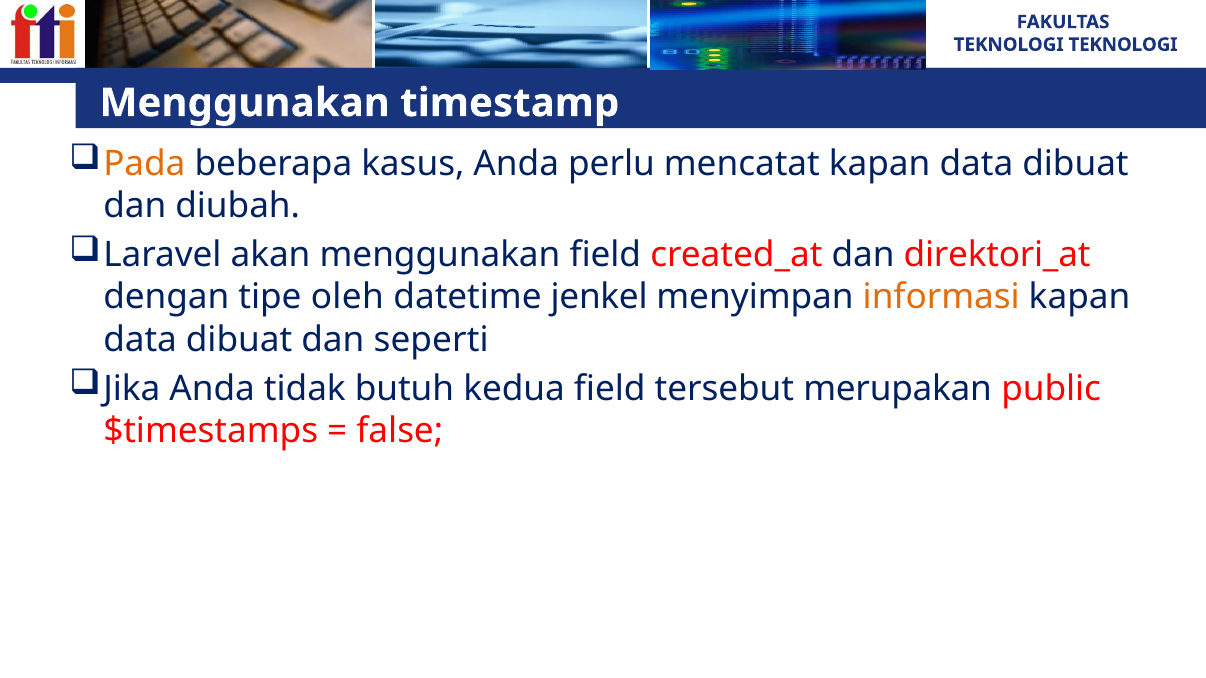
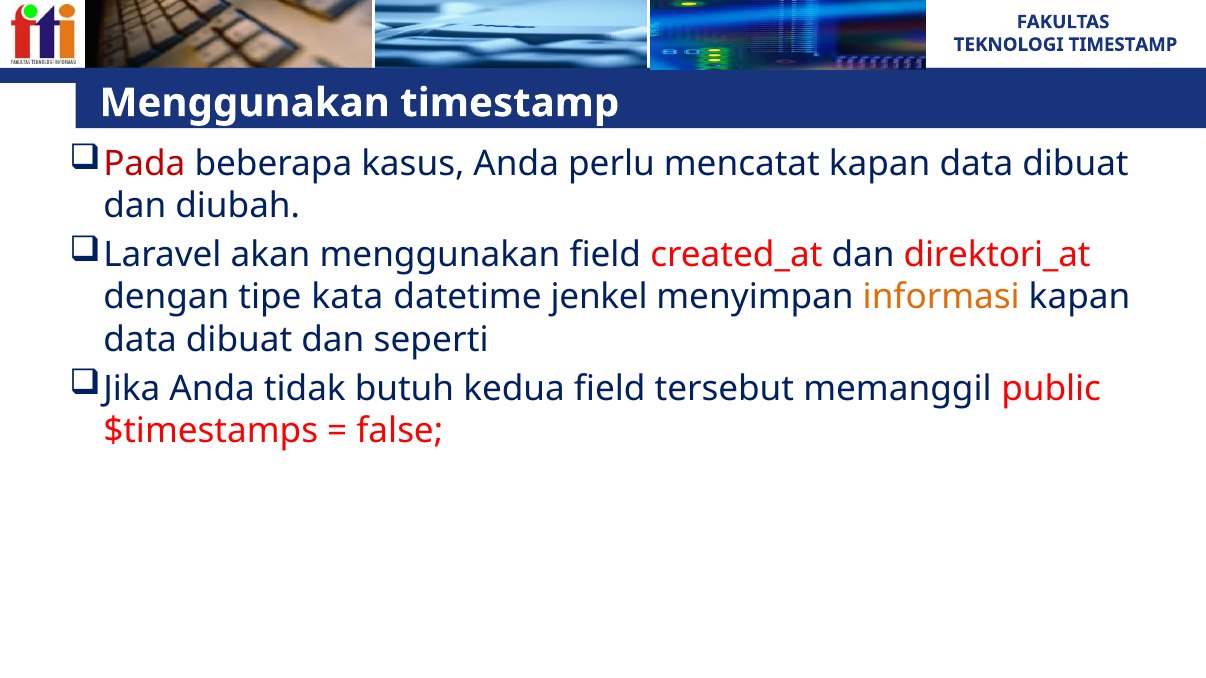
TEKNOLOGI at (1123, 45): TEKNOLOGI -> TIMESTAMP
Pada colour: orange -> red
oleh: oleh -> kata
merupakan: merupakan -> memanggil
